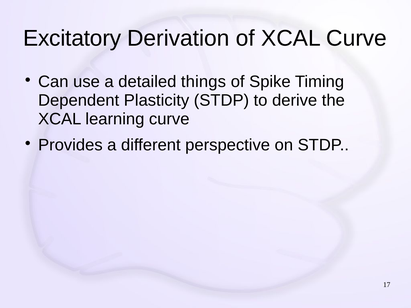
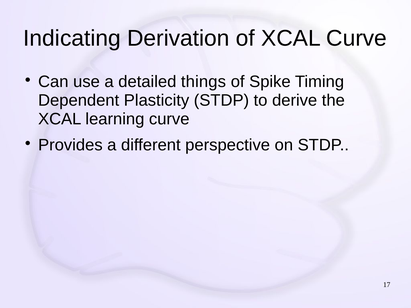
Excitatory: Excitatory -> Indicating
